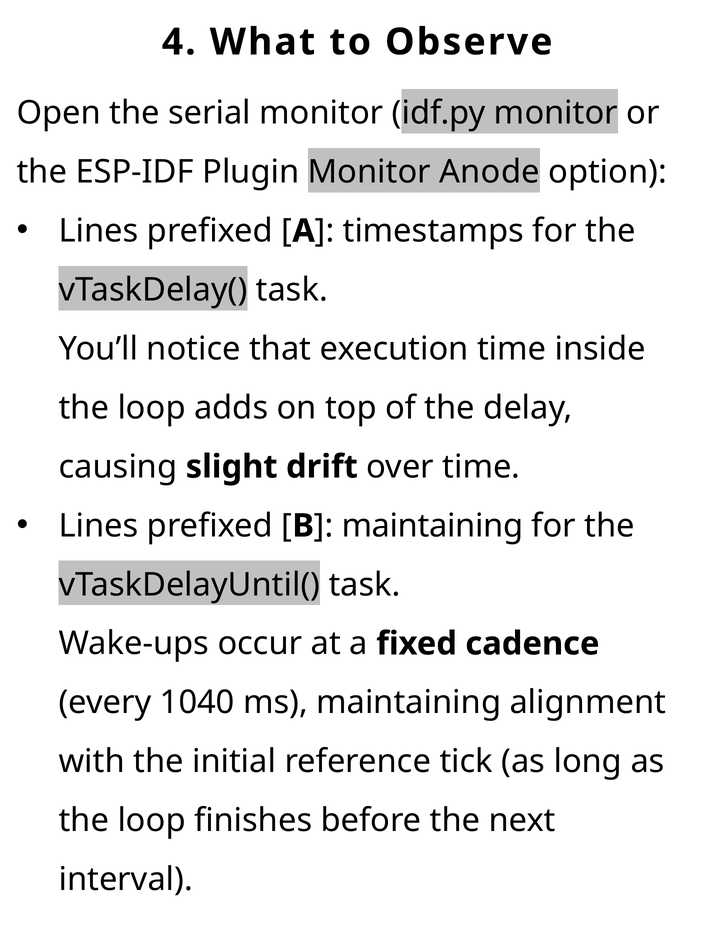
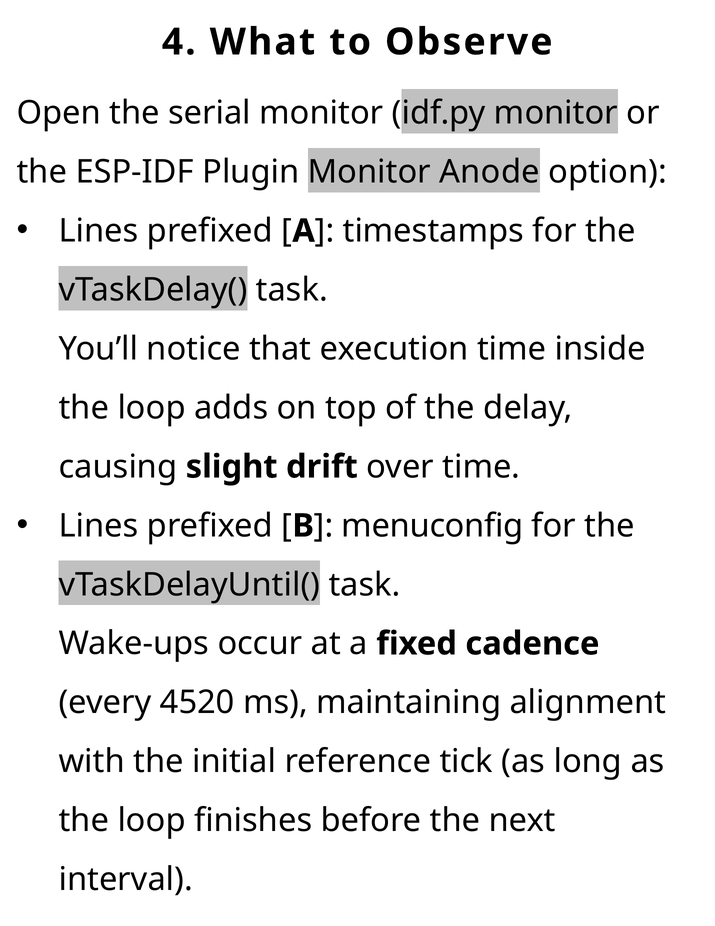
maintaining at (432, 525): maintaining -> menuconfig
1040: 1040 -> 4520
